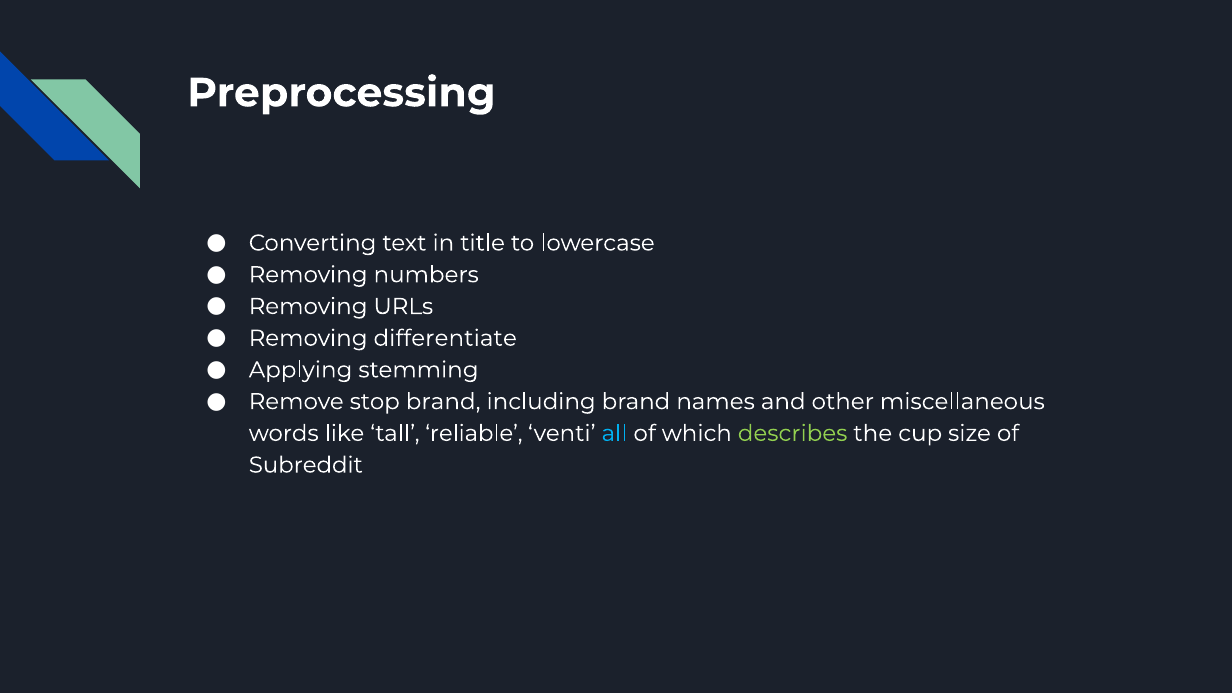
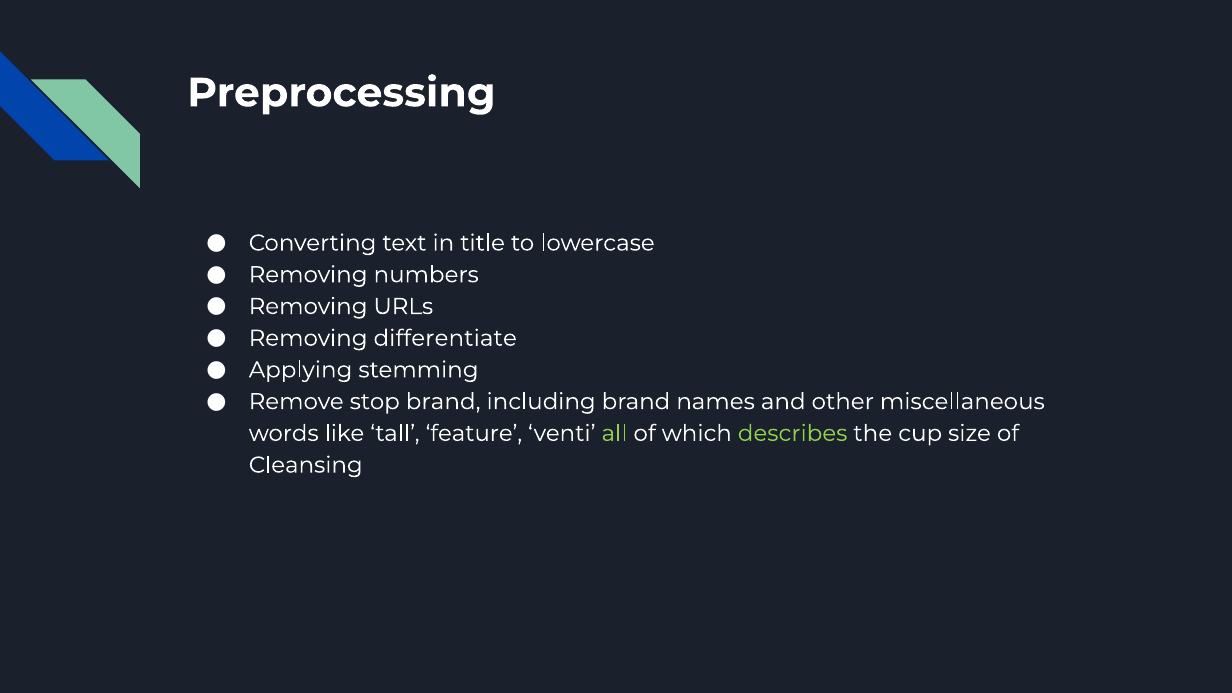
reliable: reliable -> feature
all colour: light blue -> light green
Subreddit: Subreddit -> Cleansing
